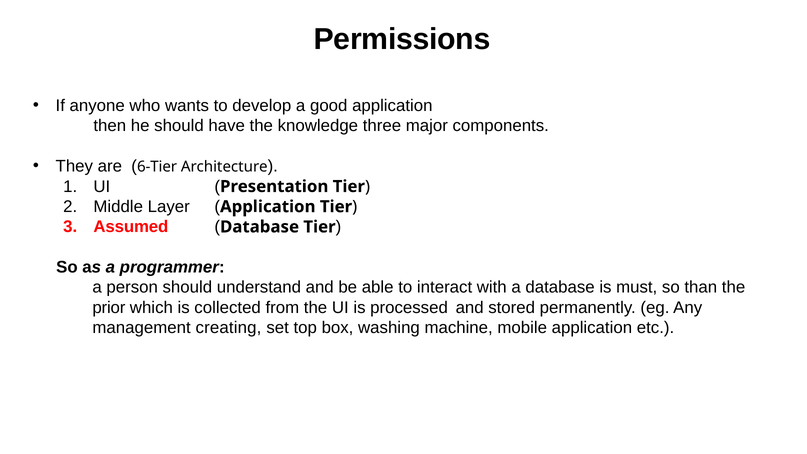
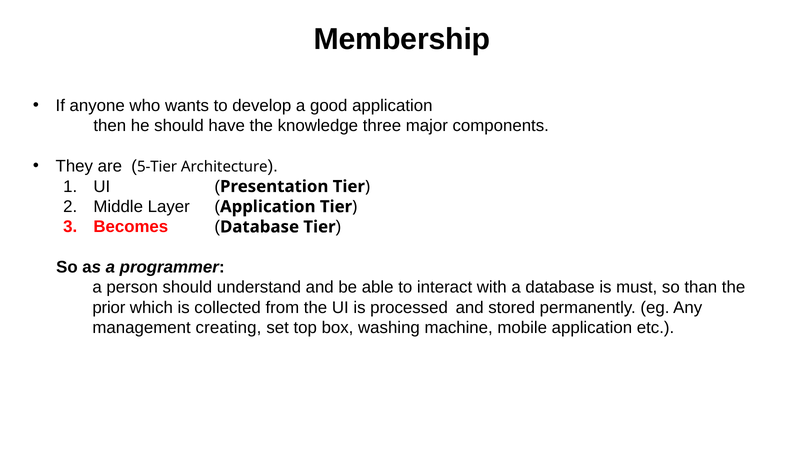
Permissions: Permissions -> Membership
6-Tier: 6-Tier -> 5-Tier
Assumed: Assumed -> Becomes
